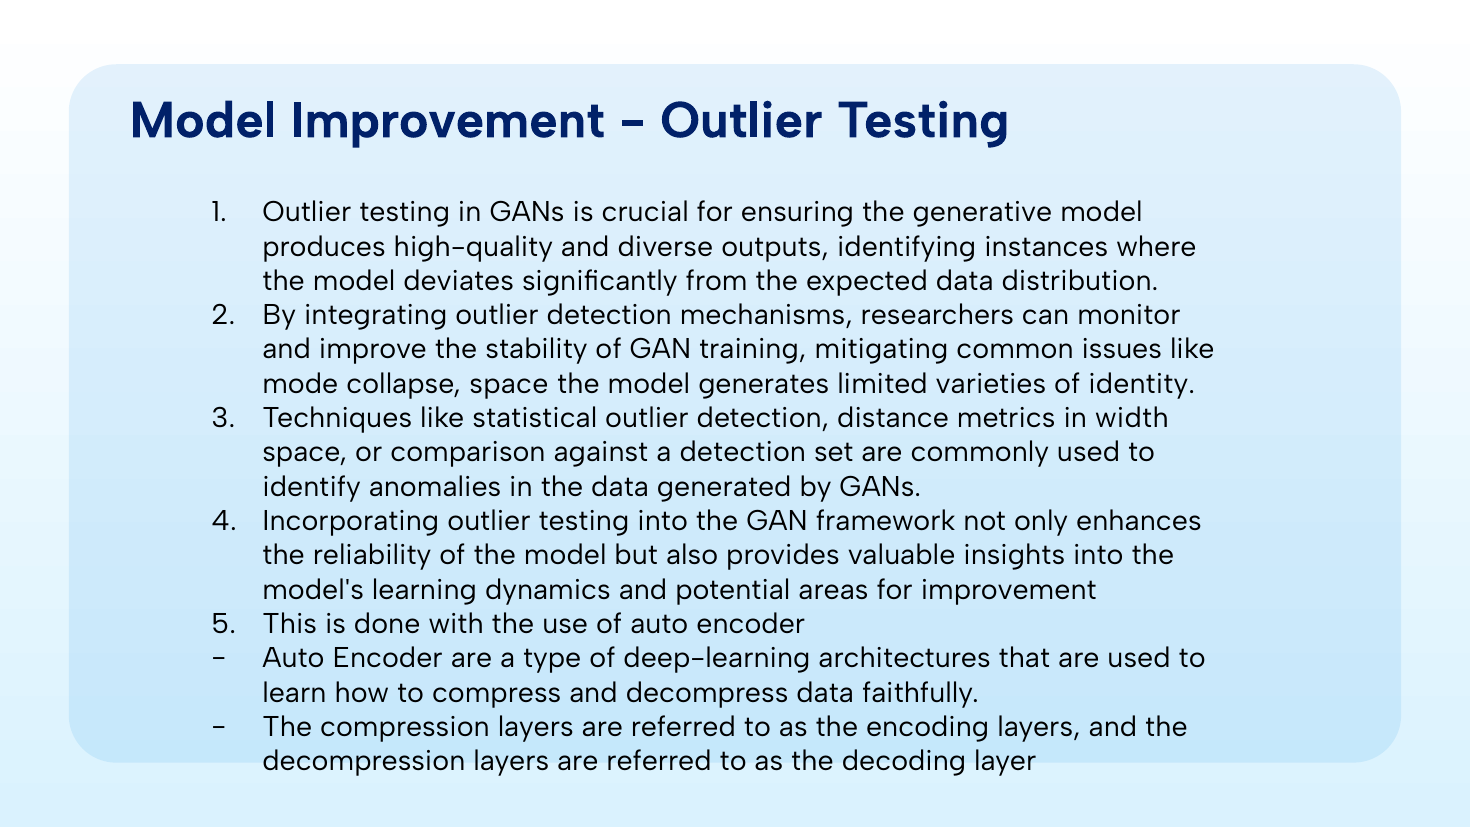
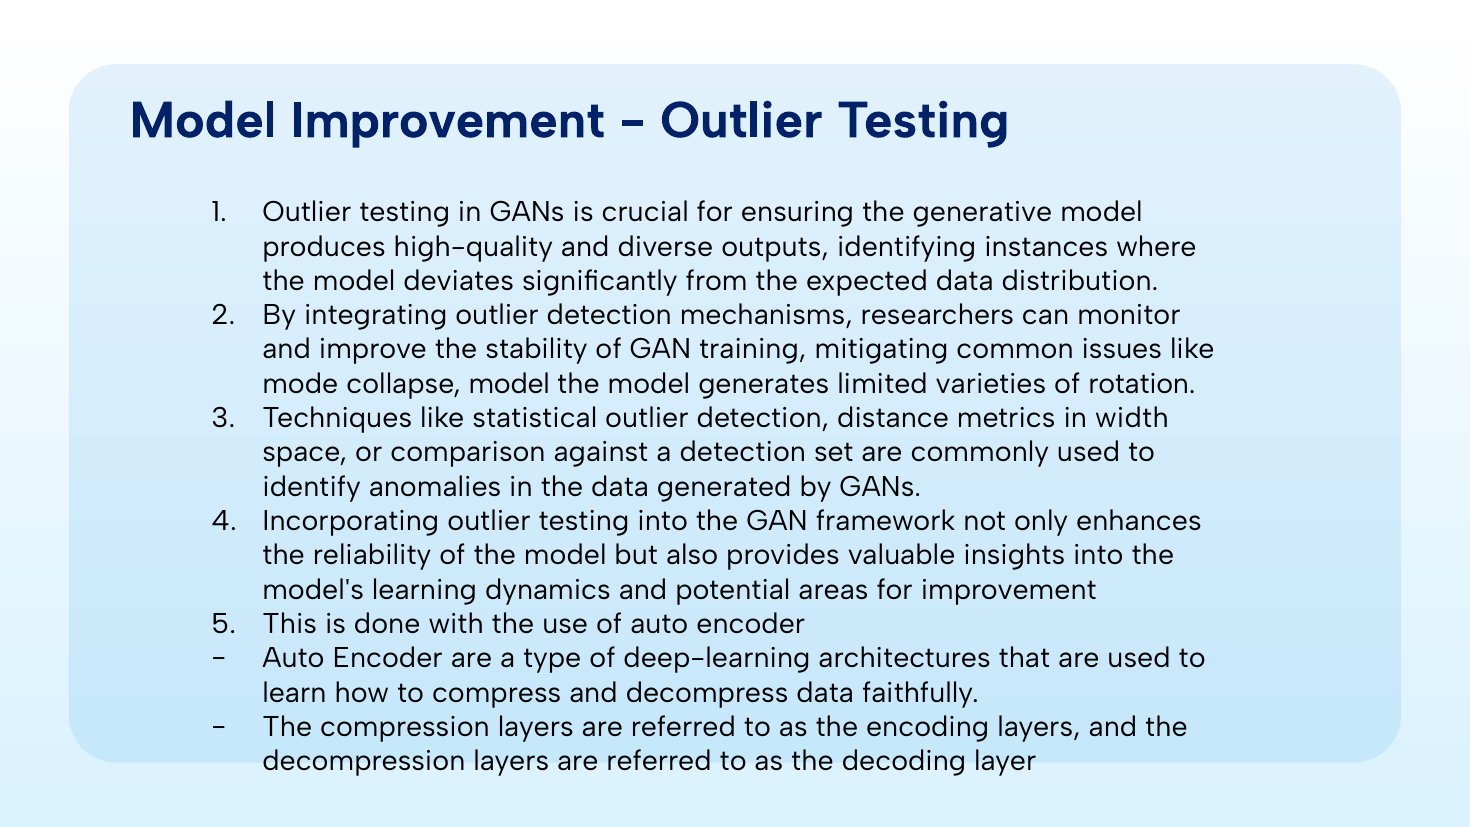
collapse space: space -> model
identity: identity -> rotation
